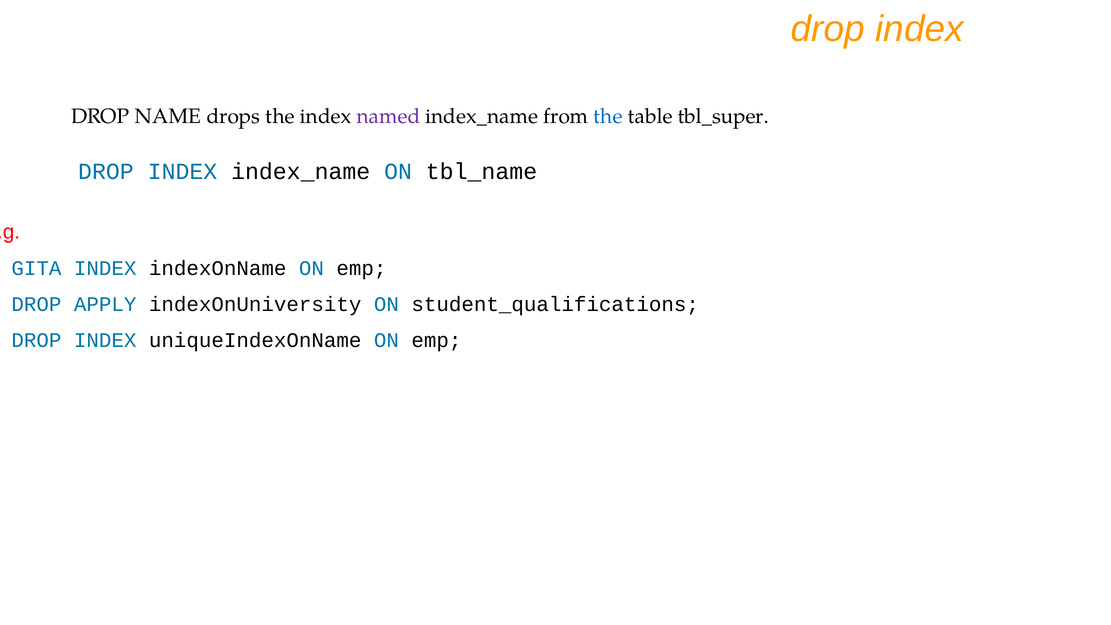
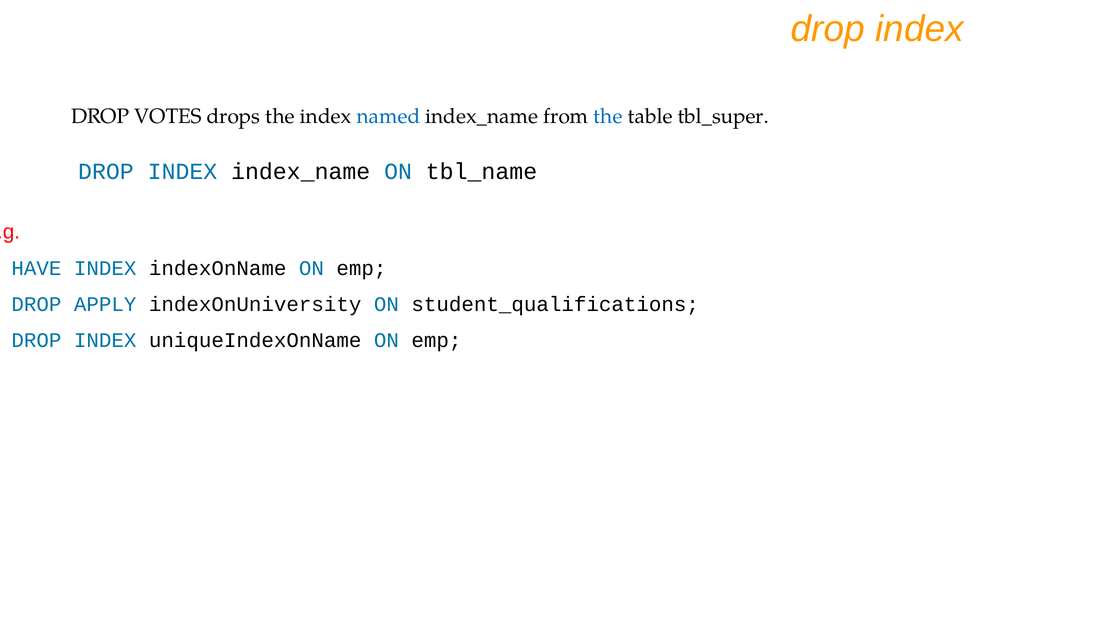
NAME: NAME -> VOTES
named colour: purple -> blue
GITA: GITA -> HAVE
